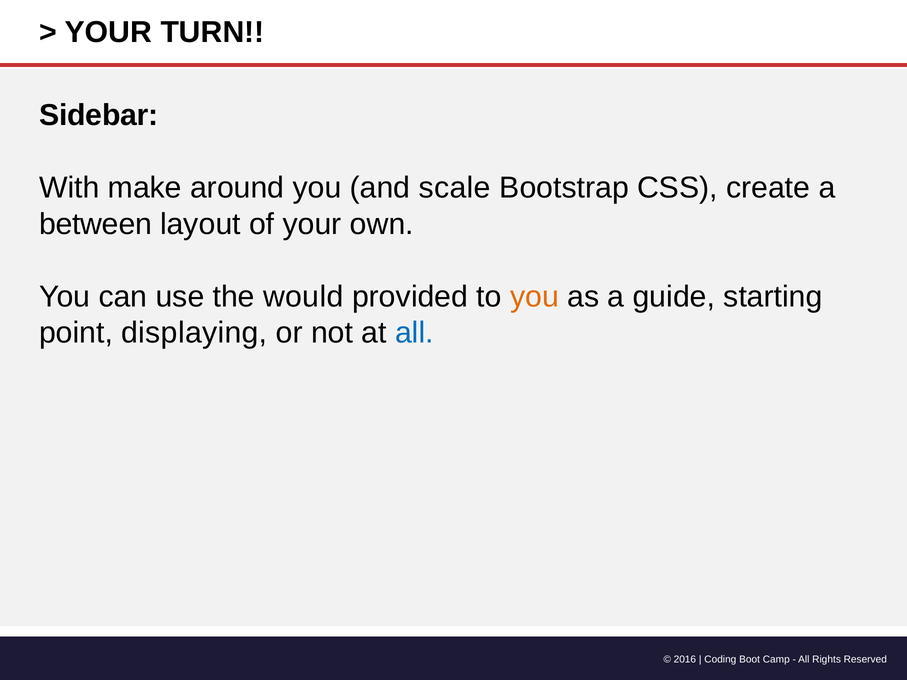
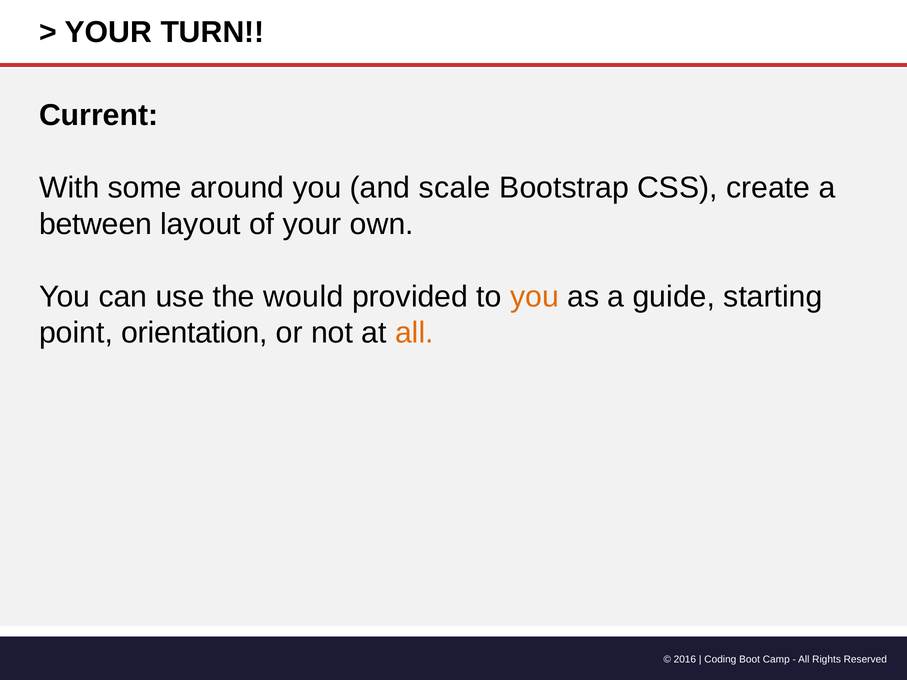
Sidebar: Sidebar -> Current
make: make -> some
displaying: displaying -> orientation
all at (414, 333) colour: blue -> orange
